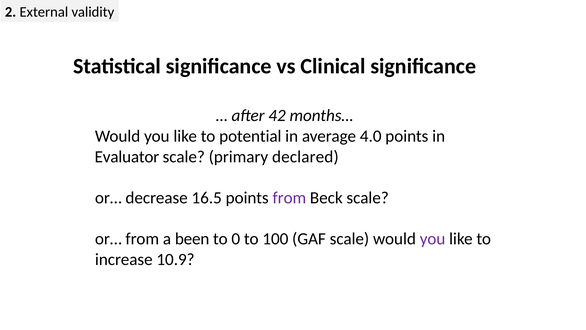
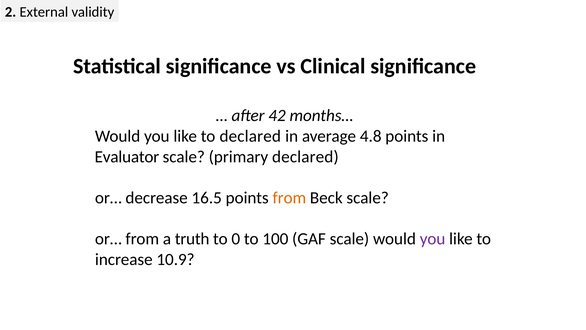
to potential: potential -> declared
4.0: 4.0 -> 4.8
from at (289, 198) colour: purple -> orange
been: been -> truth
